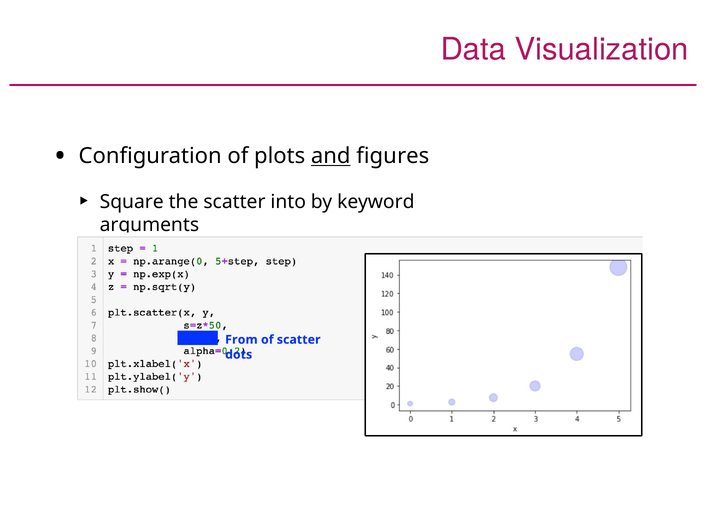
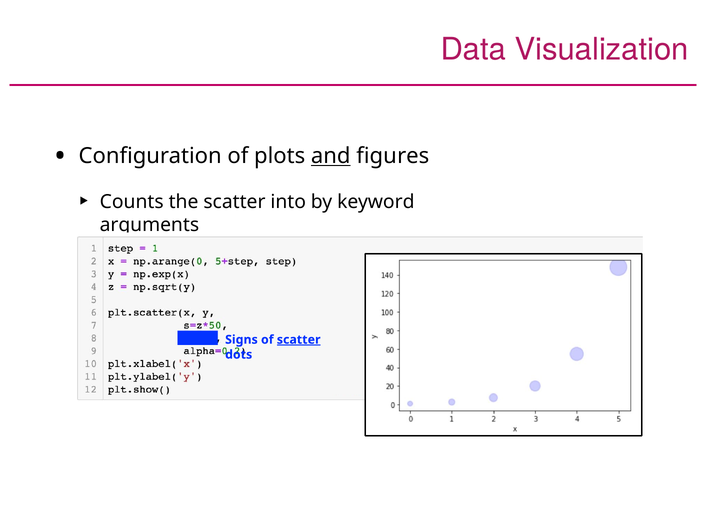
Square: Square -> Counts
From: From -> Signs
scatter at (299, 339) underline: none -> present
